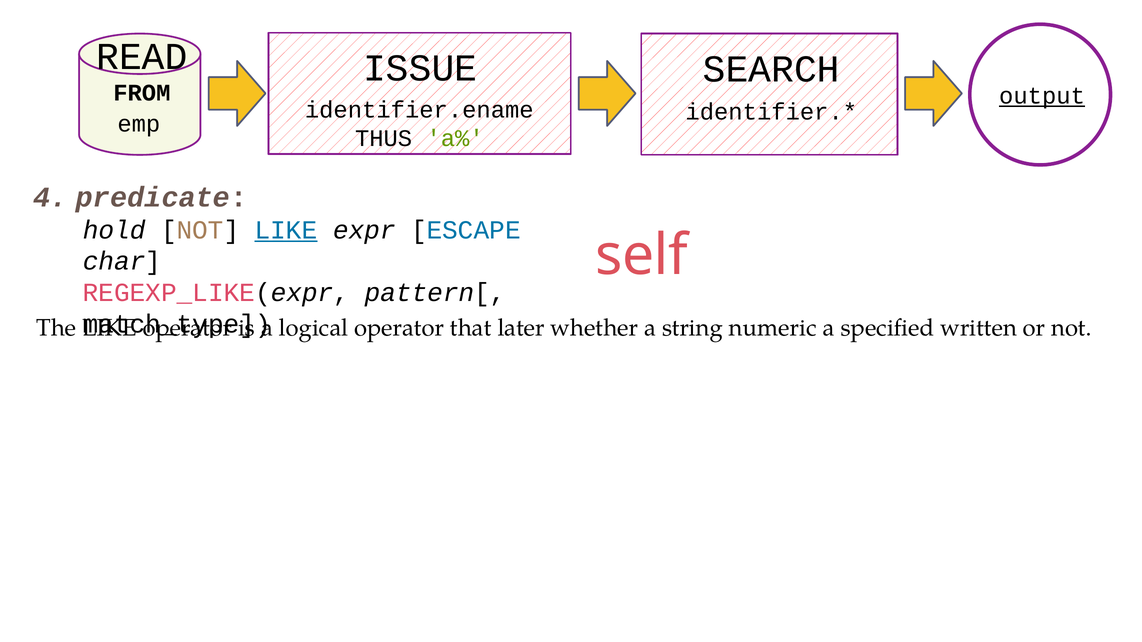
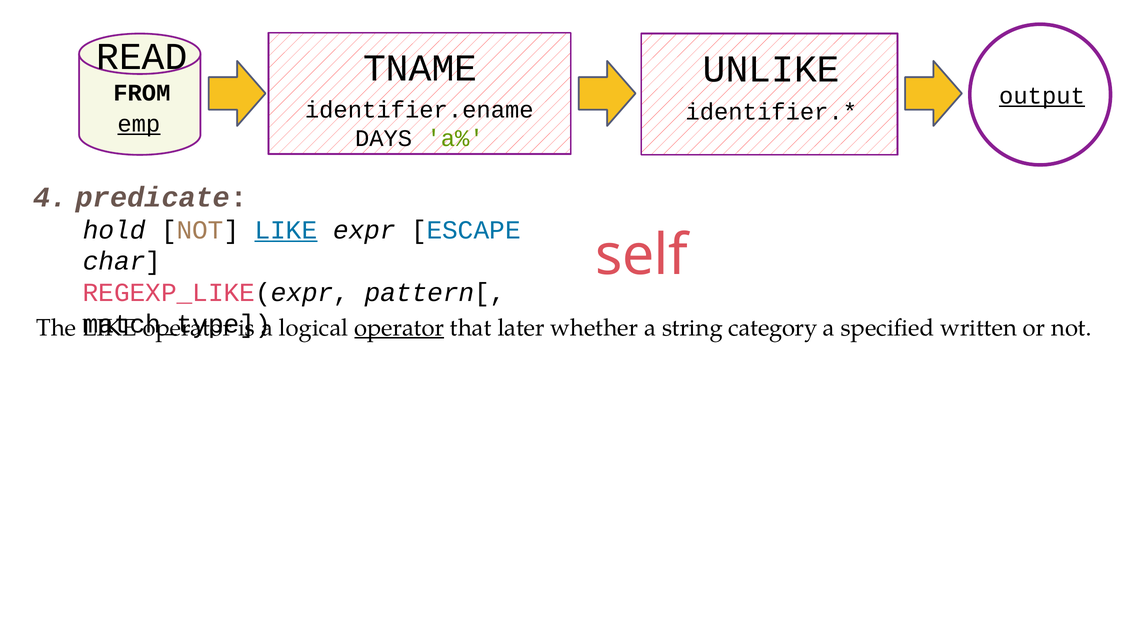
ISSUE: ISSUE -> TNAME
SEARCH: SEARCH -> UNLIKE
emp underline: none -> present
THUS: THUS -> DAYS
operator at (399, 328) underline: none -> present
numeric: numeric -> category
